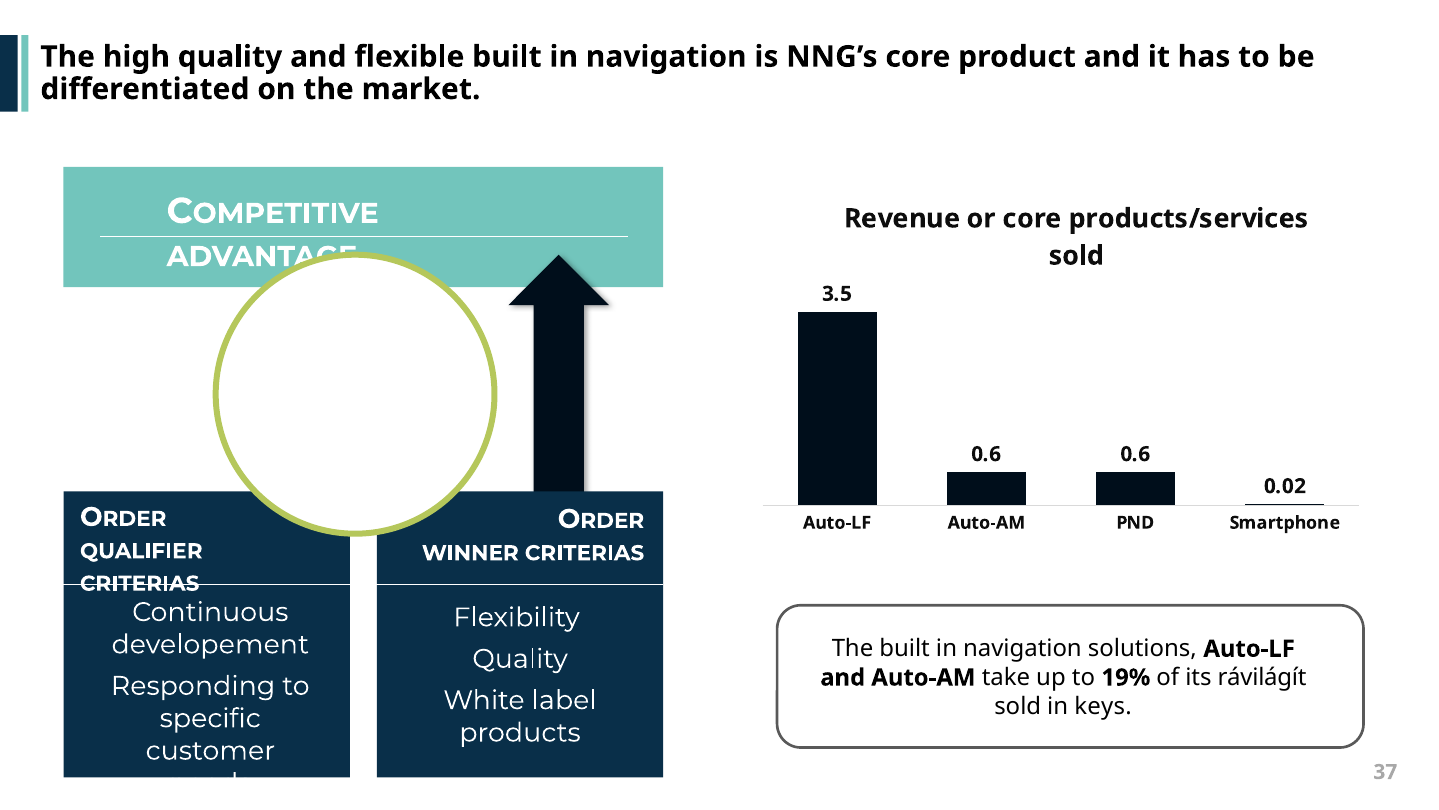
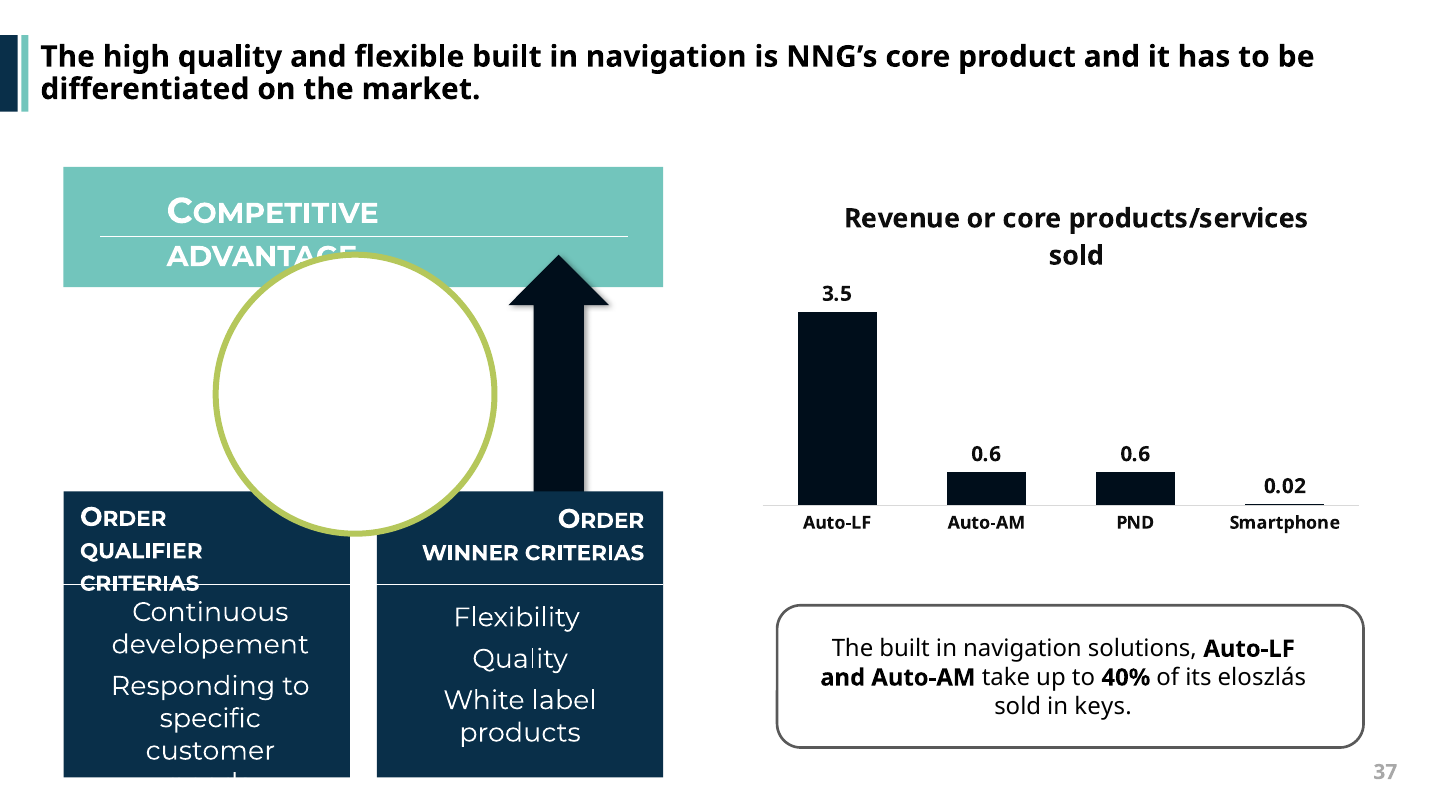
19%: 19% -> 40%
rávilágít: rávilágít -> eloszlás
